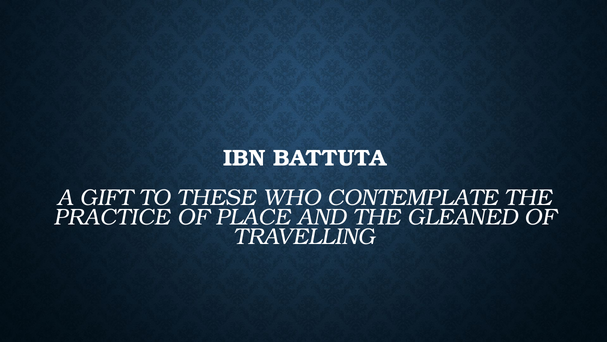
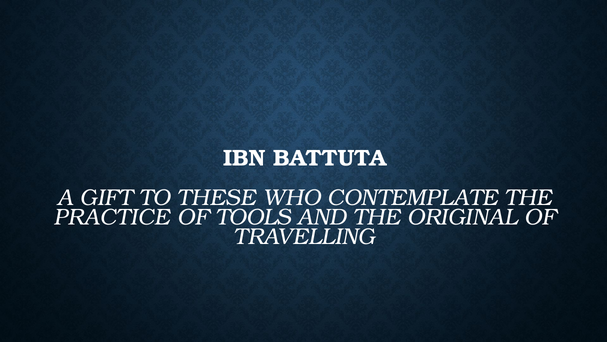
PLACE: PLACE -> TOOLS
GLEANED: GLEANED -> ORIGINAL
